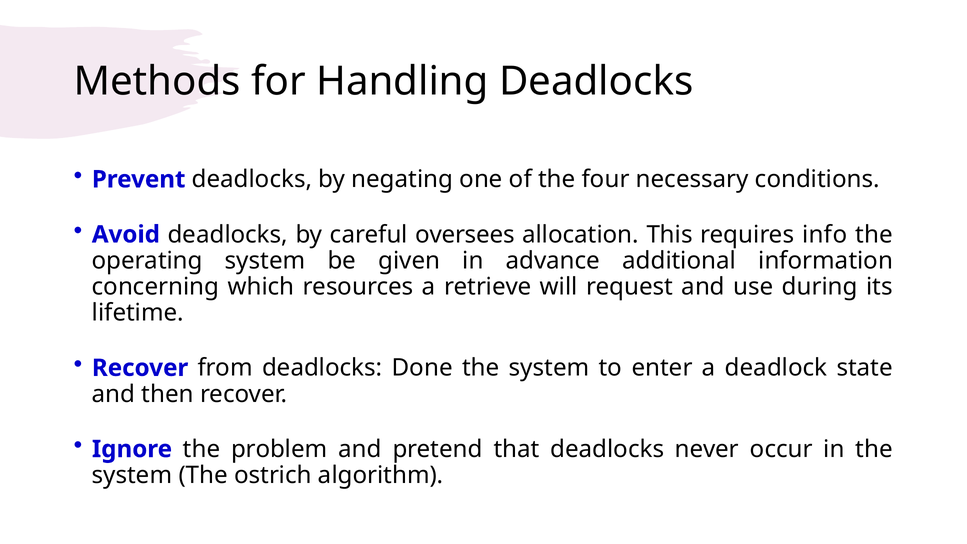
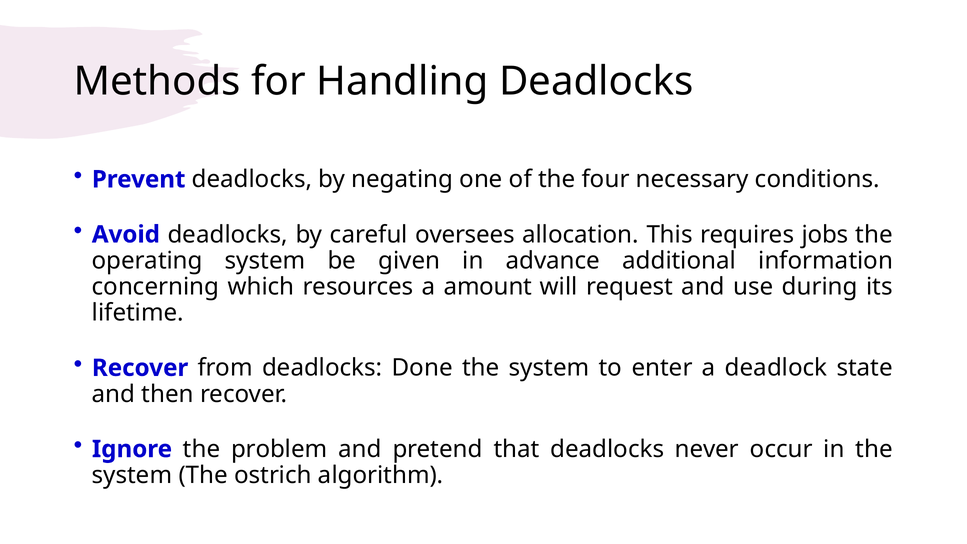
info: info -> jobs
retrieve: retrieve -> amount
